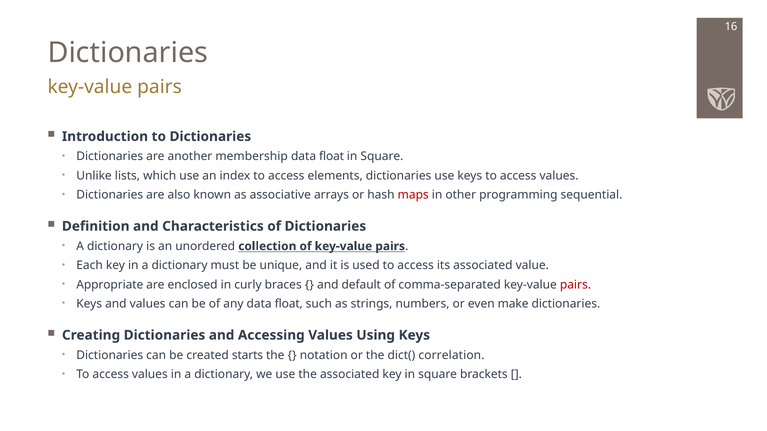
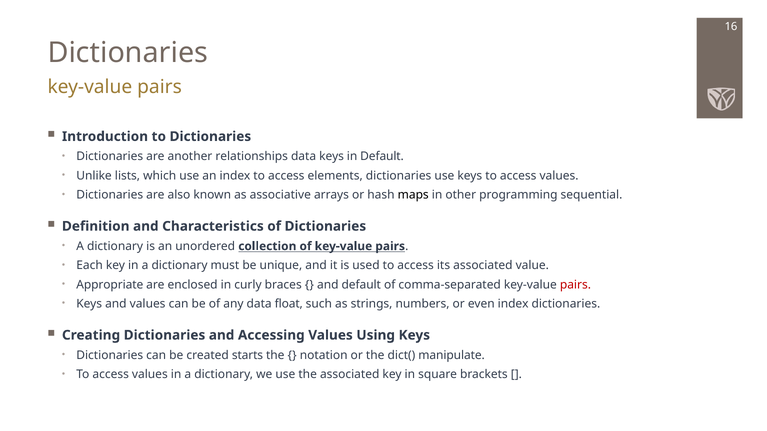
membership: membership -> relationships
float at (332, 157): float -> keys
Square at (382, 157): Square -> Default
maps colour: red -> black
even make: make -> index
correlation: correlation -> manipulate
